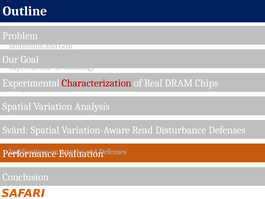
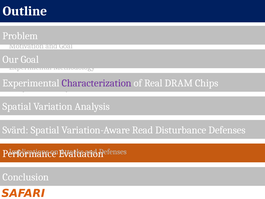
Characterization colour: red -> purple
